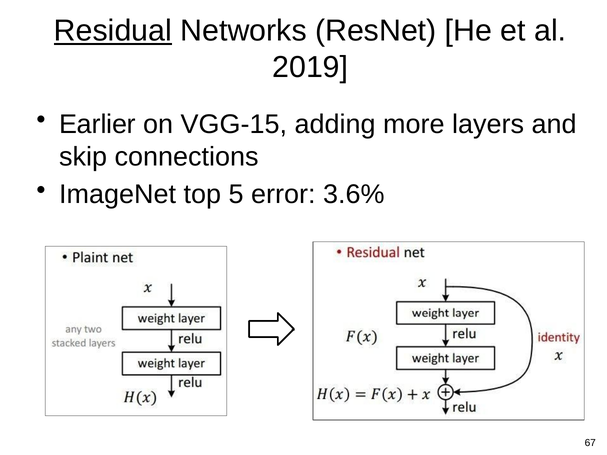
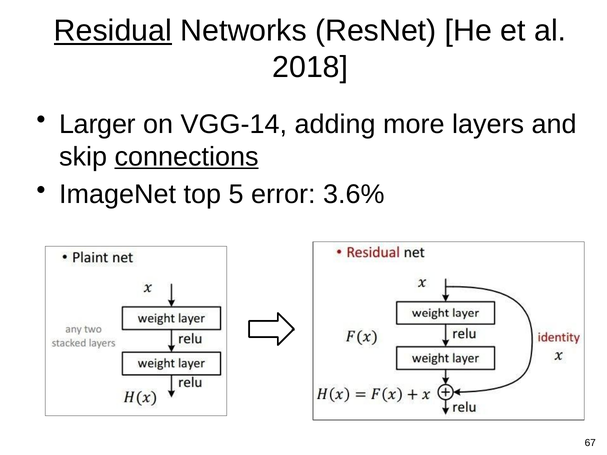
2019: 2019 -> 2018
Earlier: Earlier -> Larger
VGG-15: VGG-15 -> VGG-14
connections underline: none -> present
